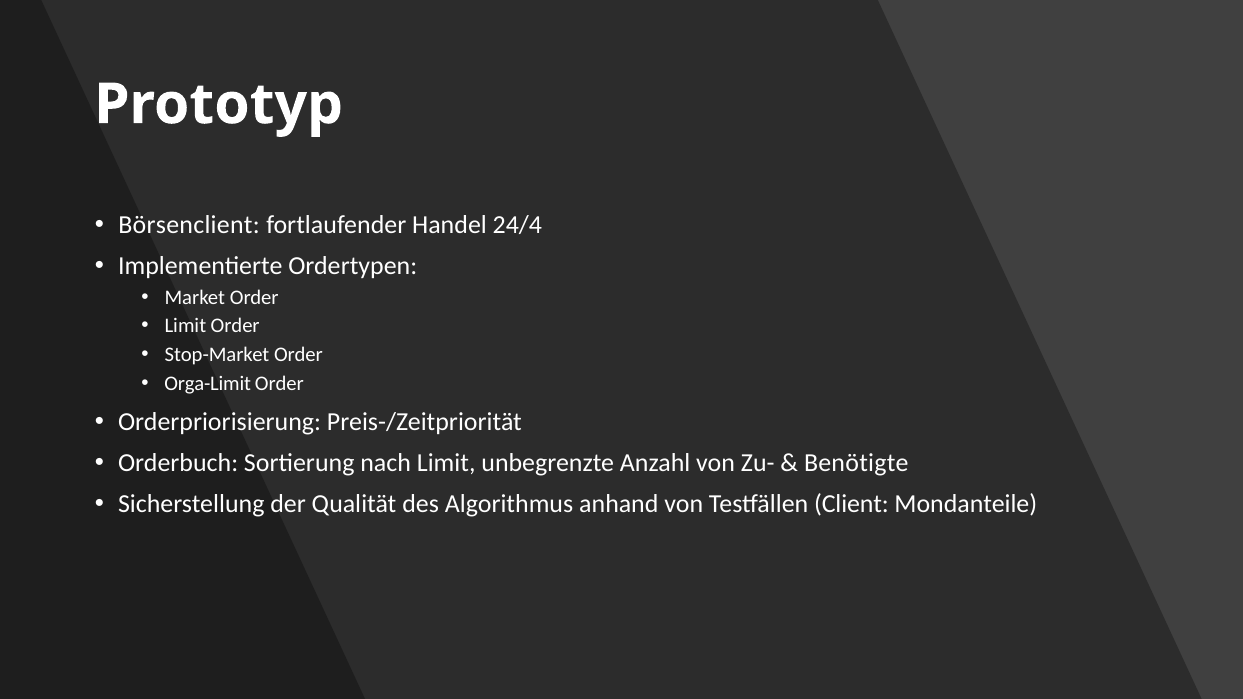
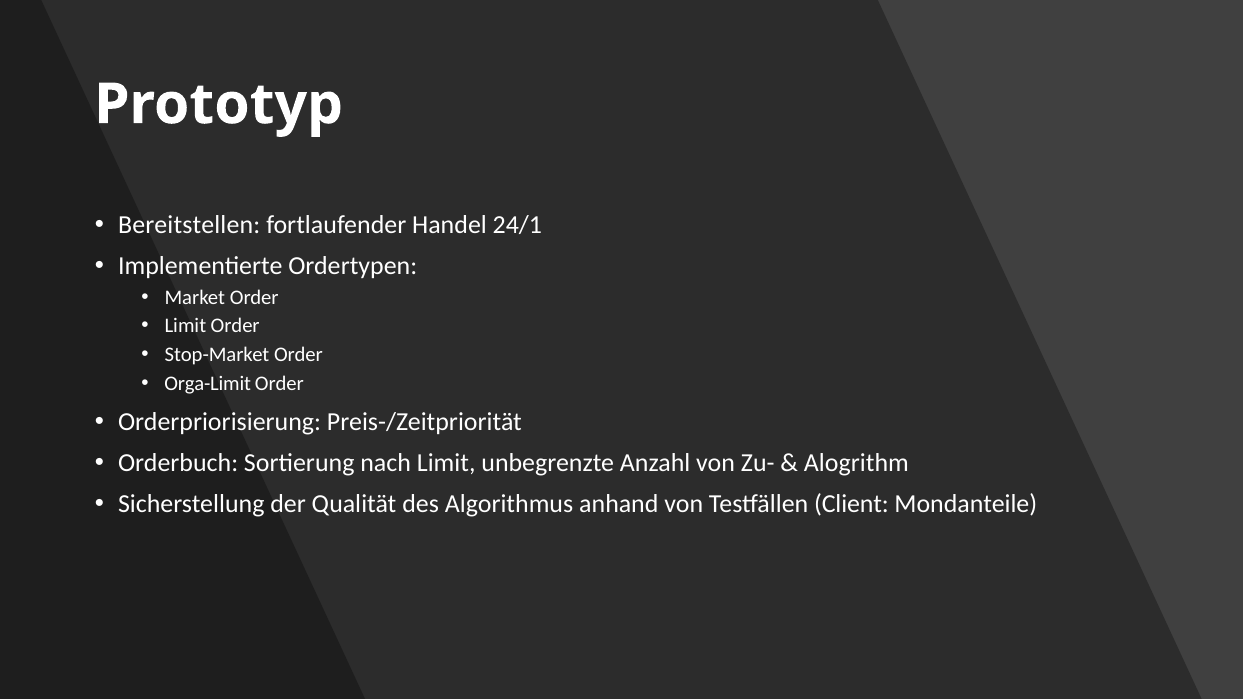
Börsenclient: Börsenclient -> Bereitstellen
24/4: 24/4 -> 24/1
Benötigte: Benötigte -> Alogrithm
